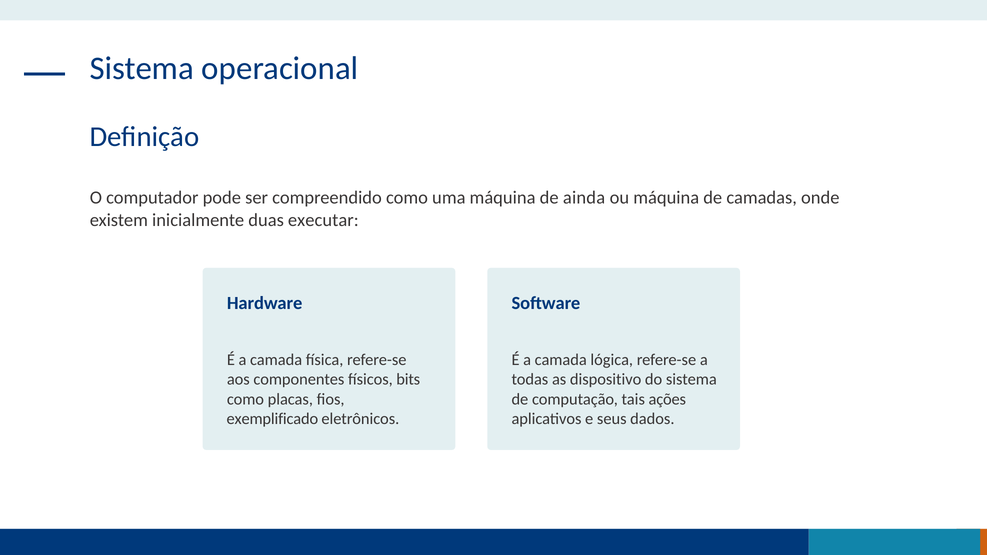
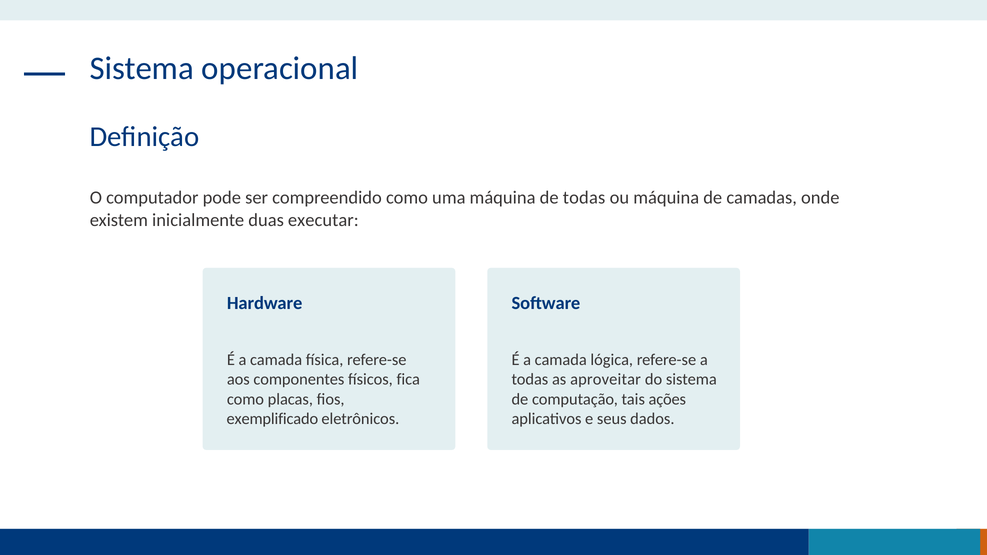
de ainda: ainda -> todas
bits: bits -> fica
dispositivo: dispositivo -> aproveitar
